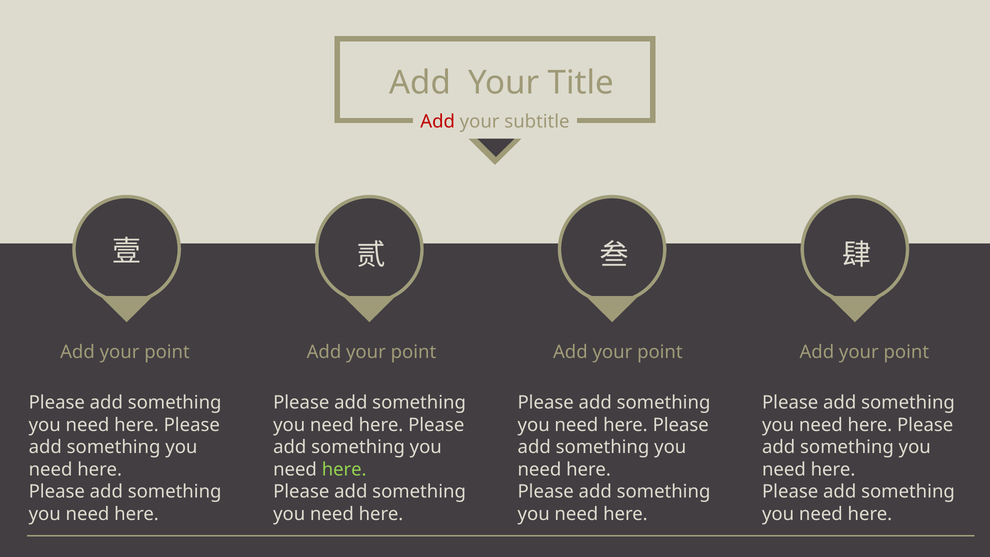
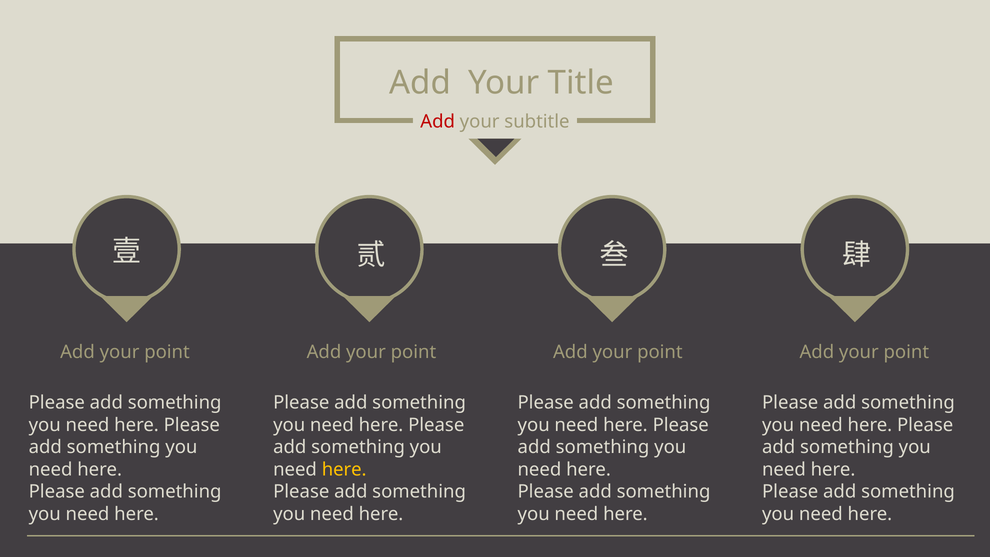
here at (344, 469) colour: light green -> yellow
